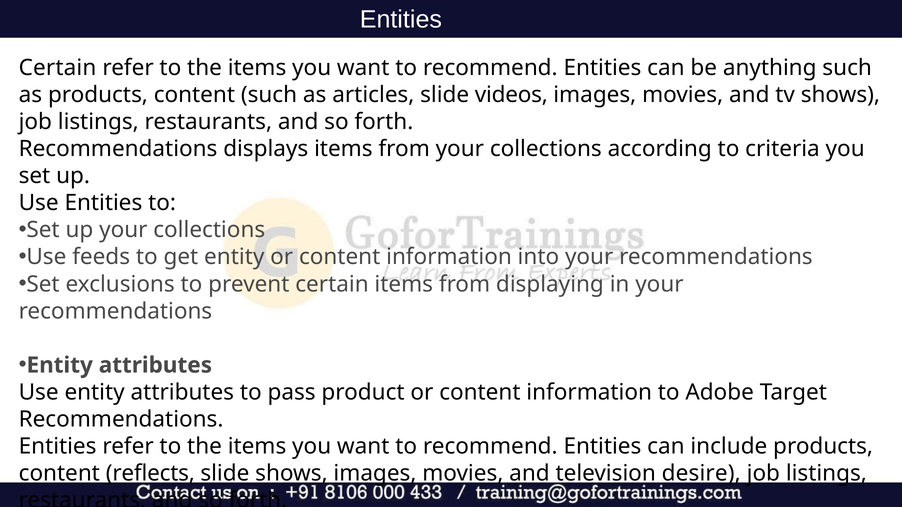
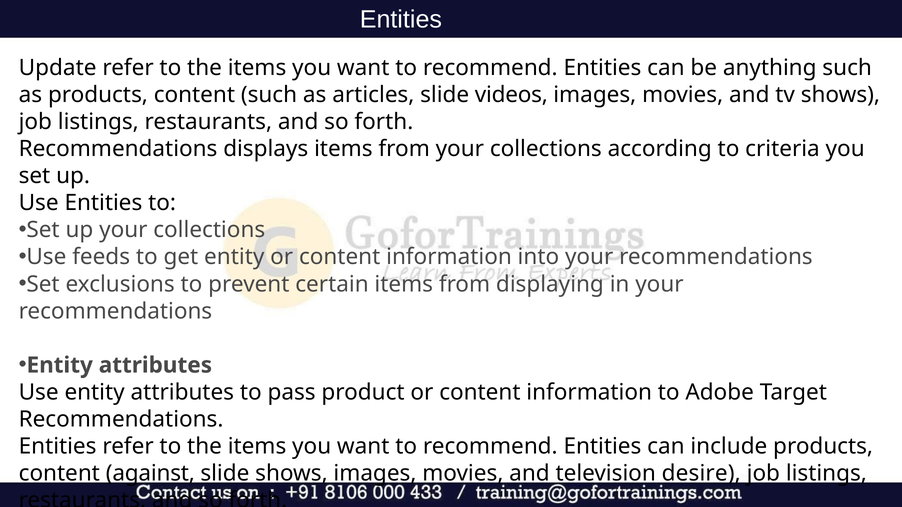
Certain at (58, 68): Certain -> Update
reflects: reflects -> against
